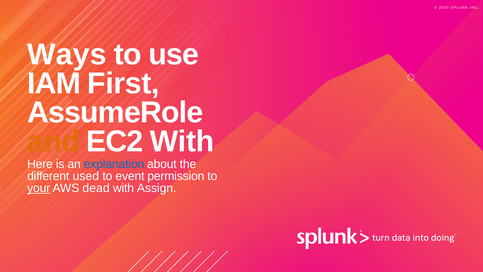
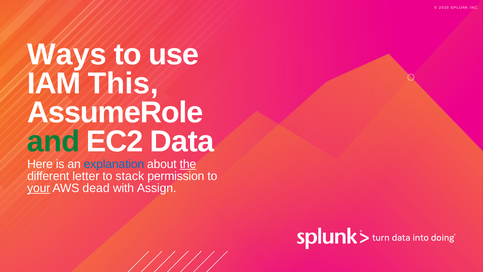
First: First -> This
and colour: orange -> green
EC2 With: With -> Data
the underline: none -> present
used: used -> letter
event: event -> stack
